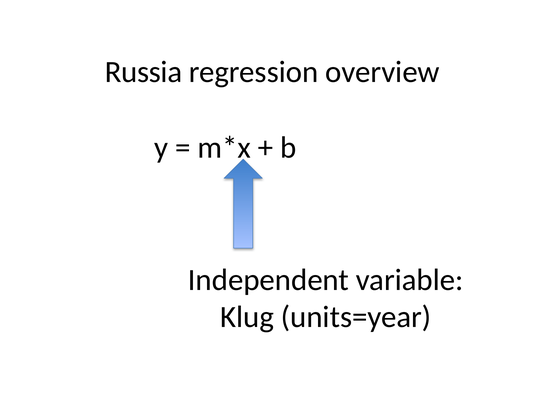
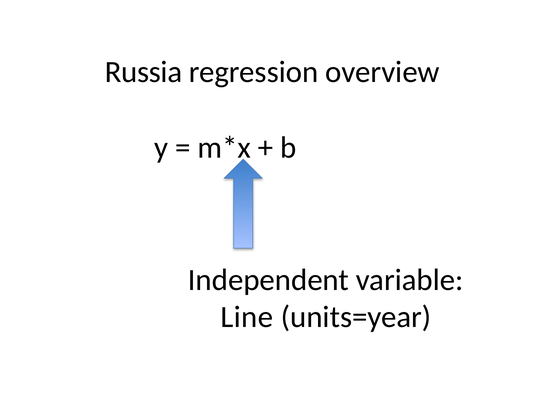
Klug: Klug -> Line
